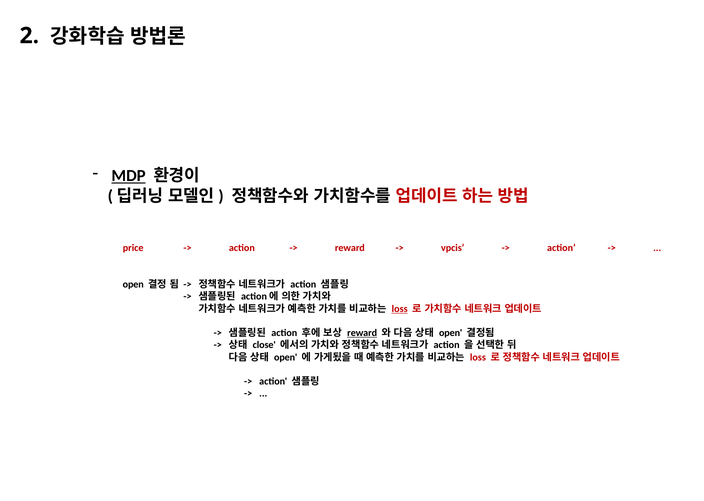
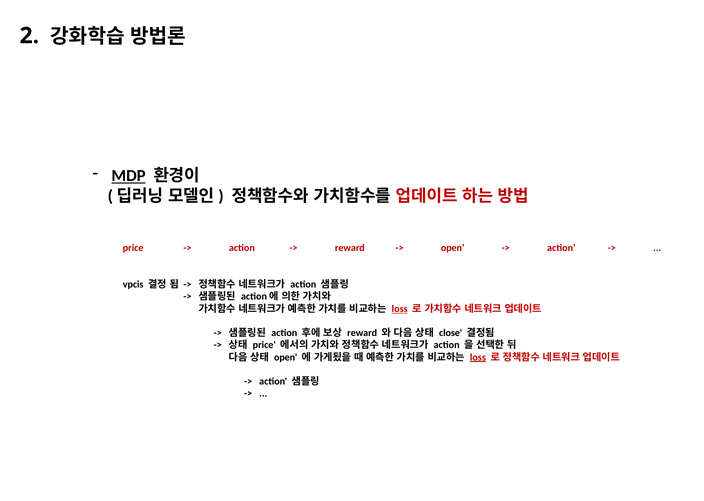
vpcis at (453, 248): vpcis -> open
open at (133, 285): open -> vpcis
reward at (362, 333) underline: present -> none
open at (451, 333): open -> close
close at (264, 345): close -> price
loss at (478, 357) underline: none -> present
